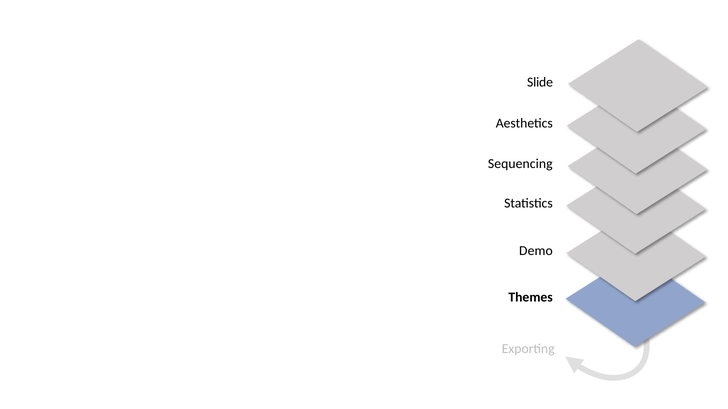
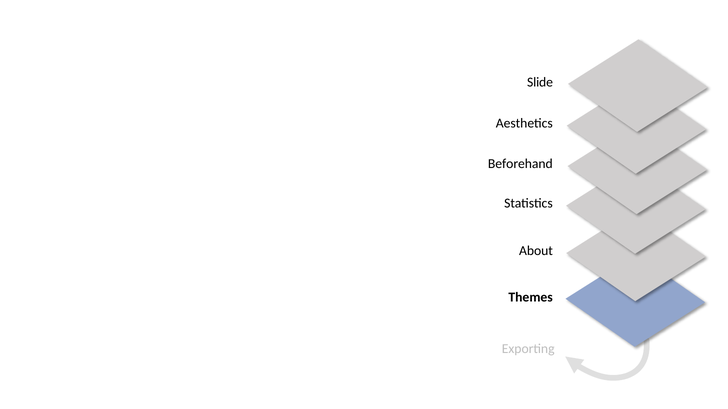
Sequencing: Sequencing -> Beforehand
Demo: Demo -> About
